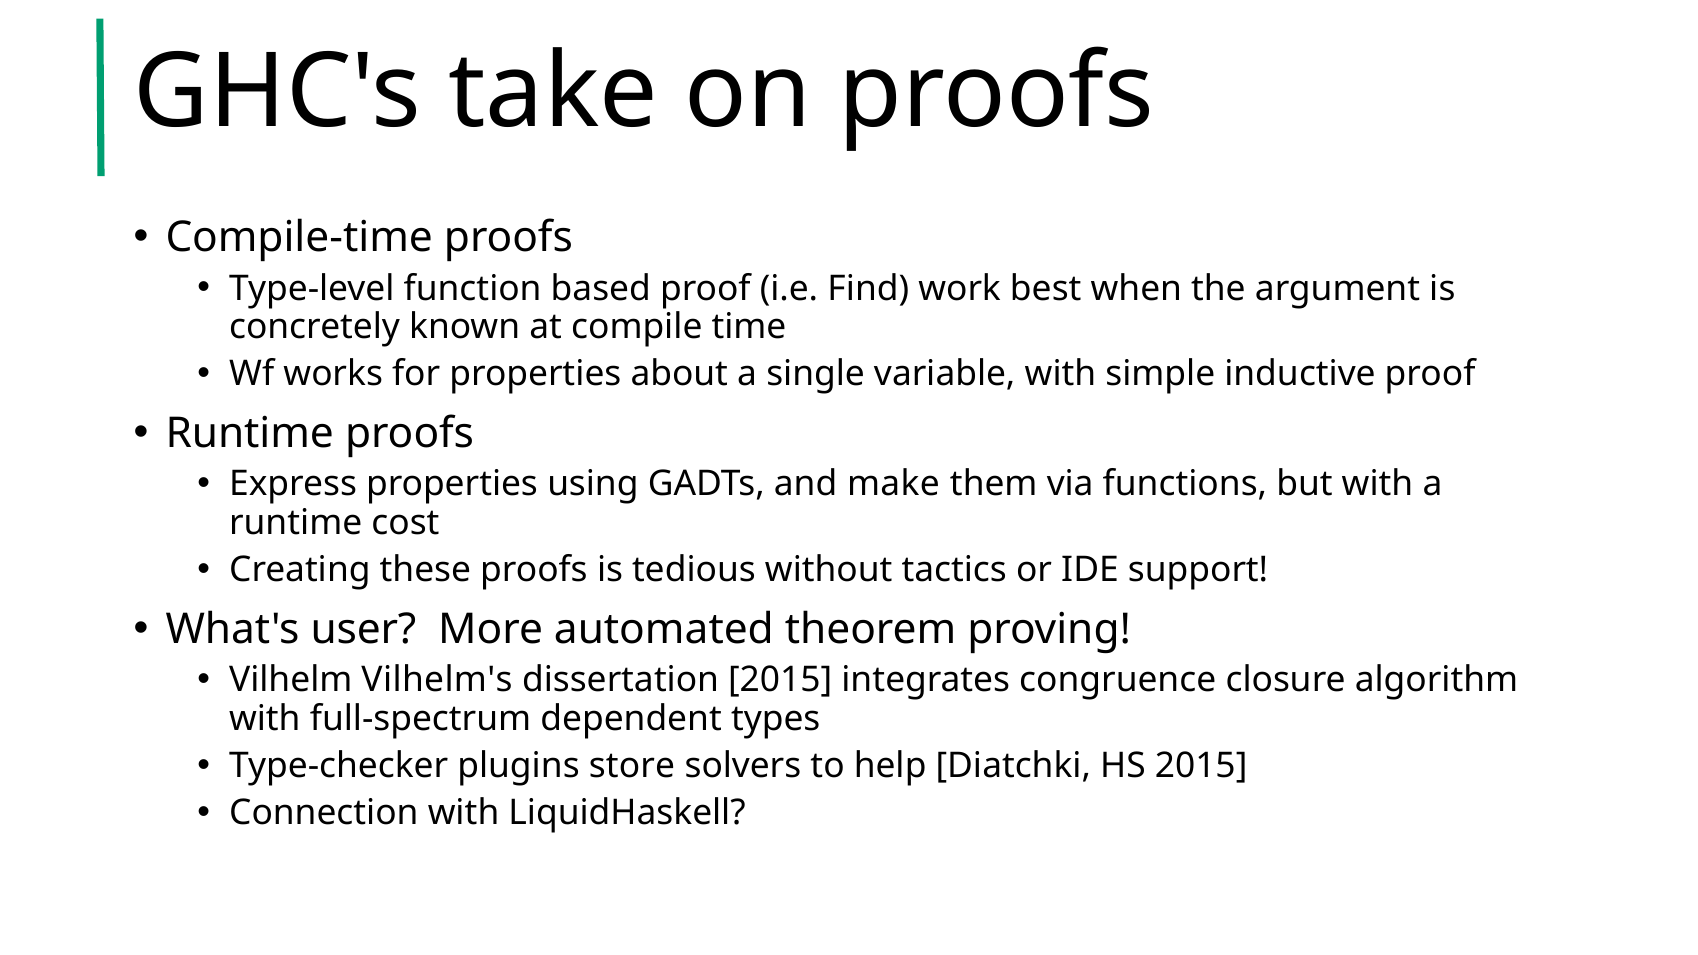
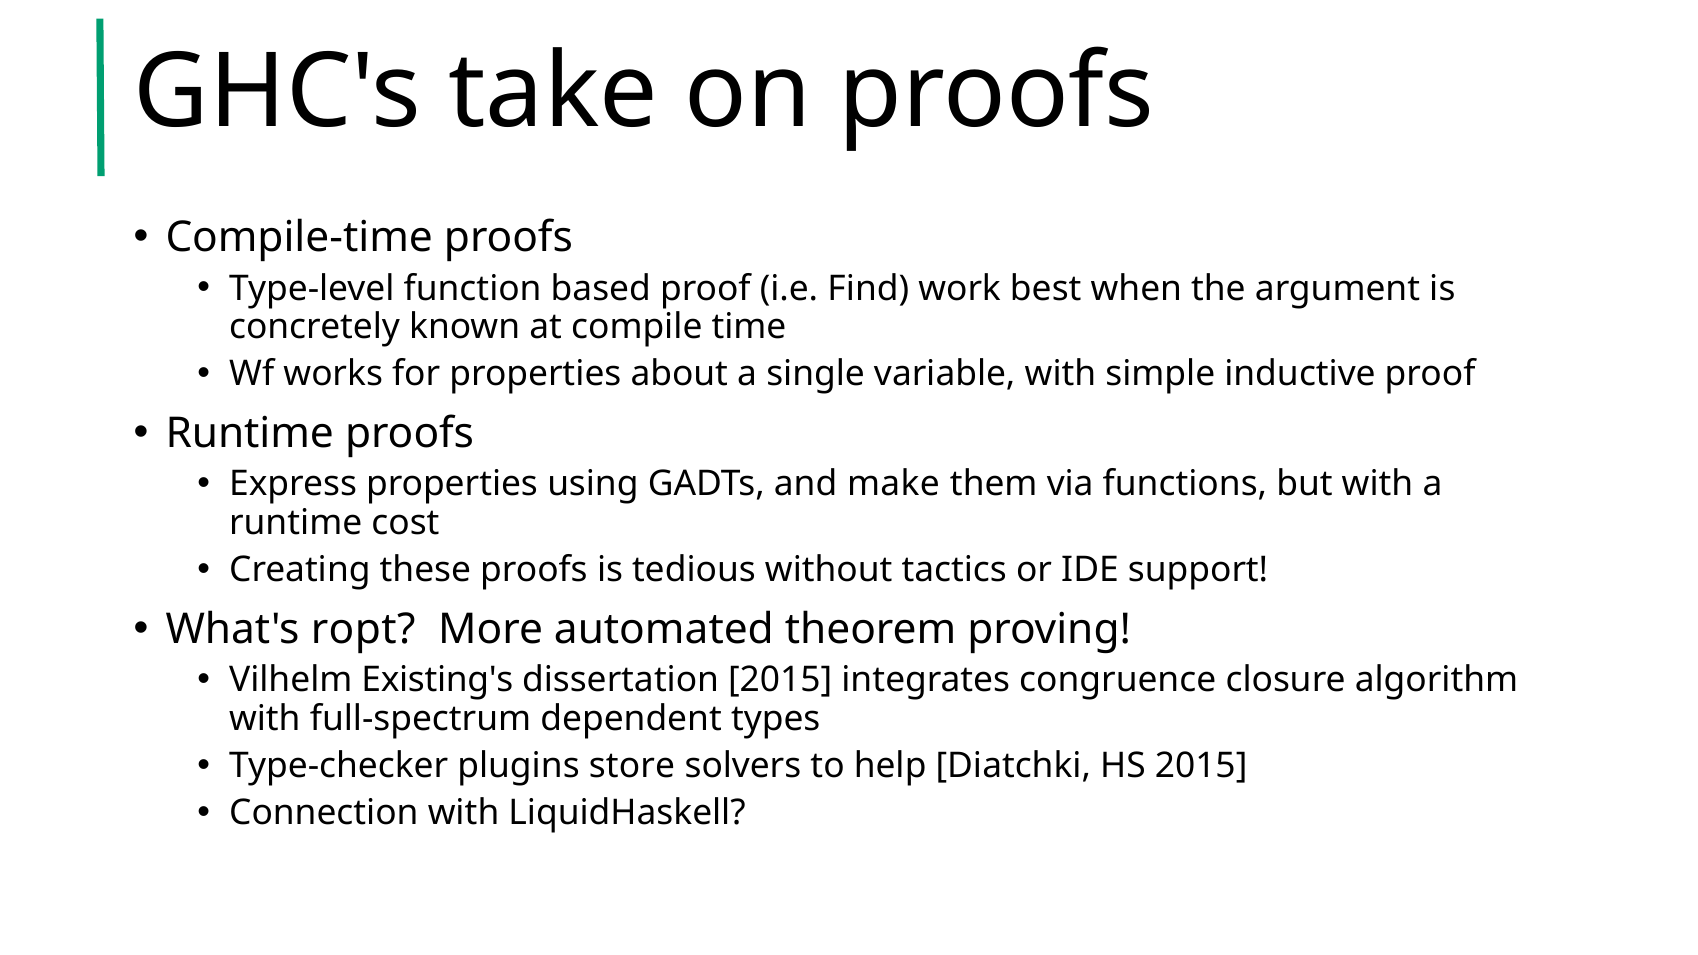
user: user -> ropt
Vilhelm's: Vilhelm's -> Existing's
